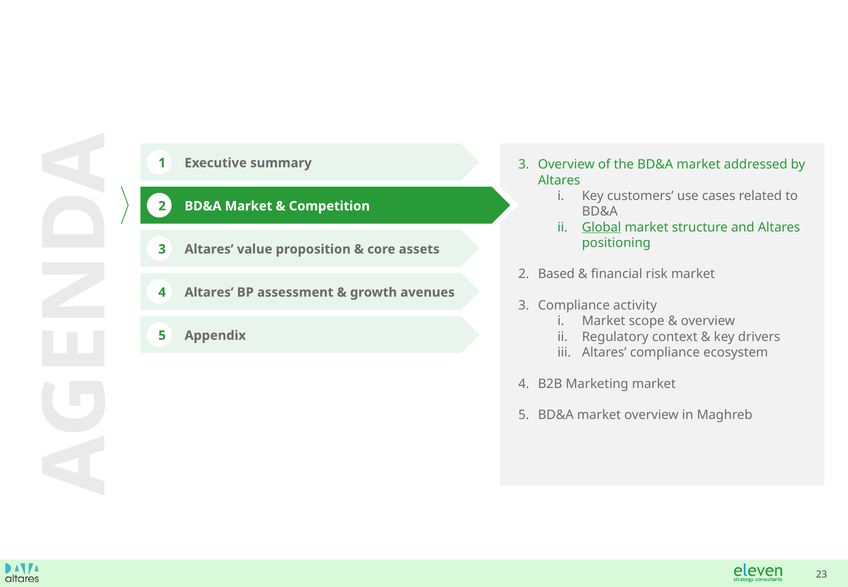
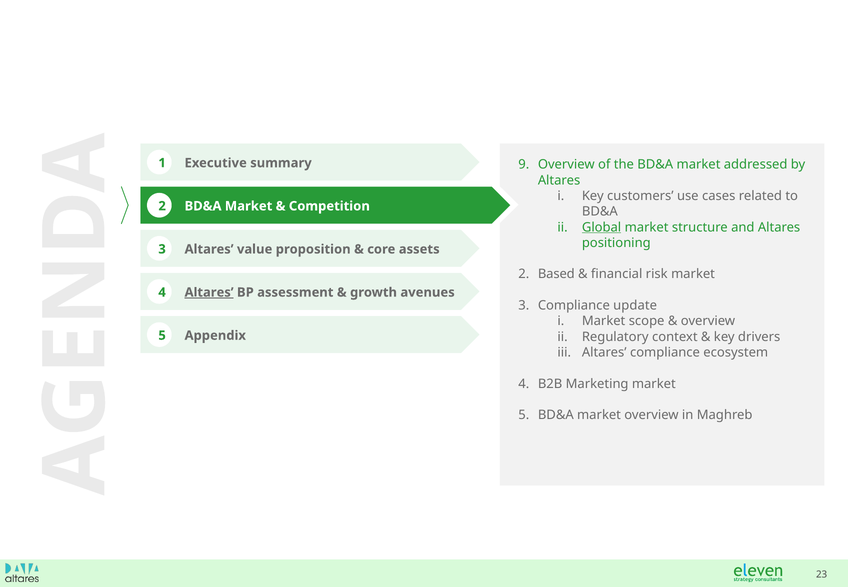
3 at (524, 165): 3 -> 9
Altares at (209, 292) underline: none -> present
activity: activity -> update
